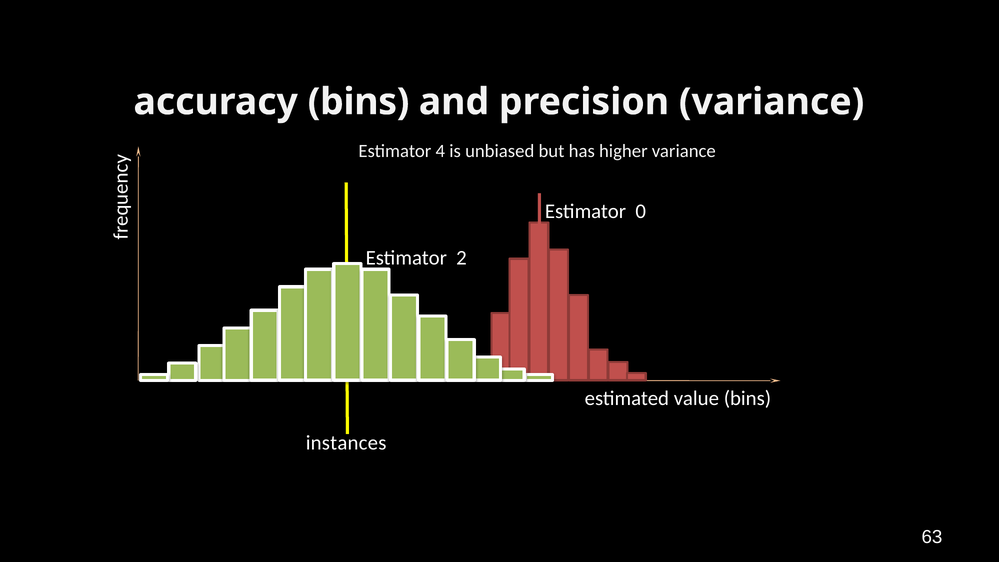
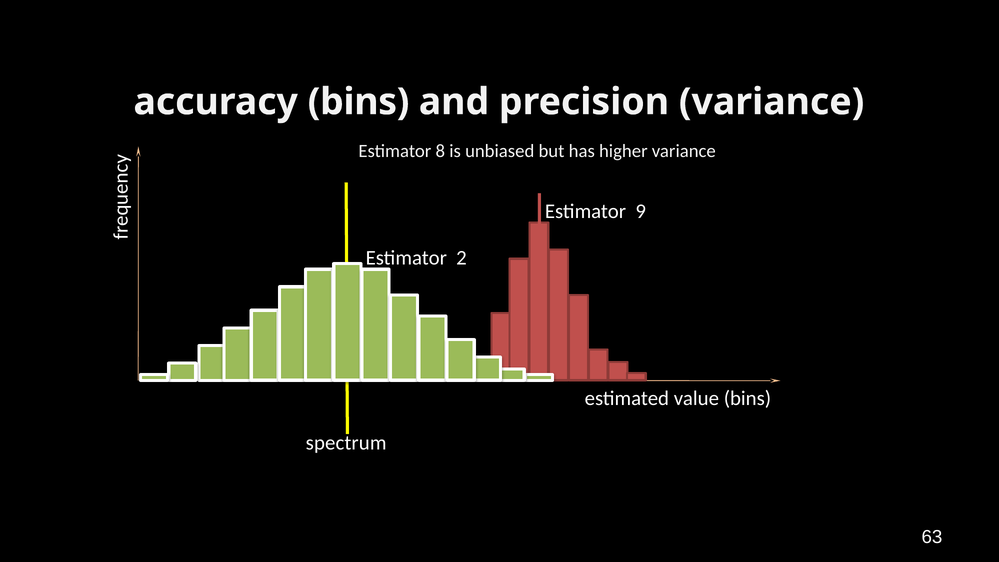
4: 4 -> 8
0: 0 -> 9
instances: instances -> spectrum
